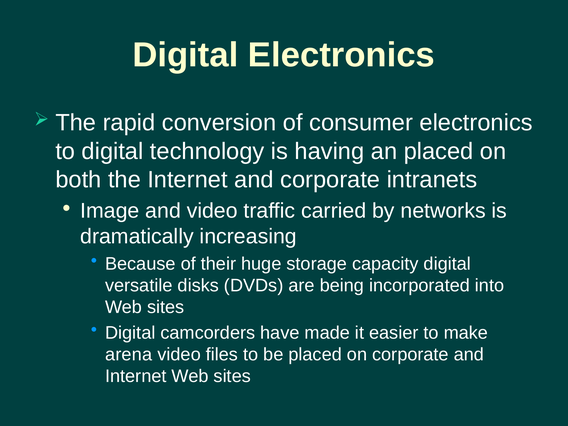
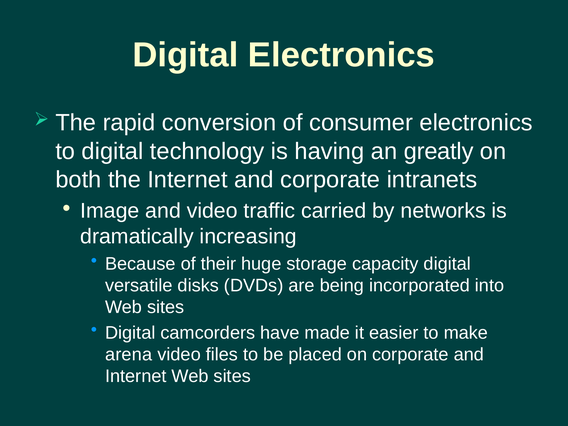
an placed: placed -> greatly
